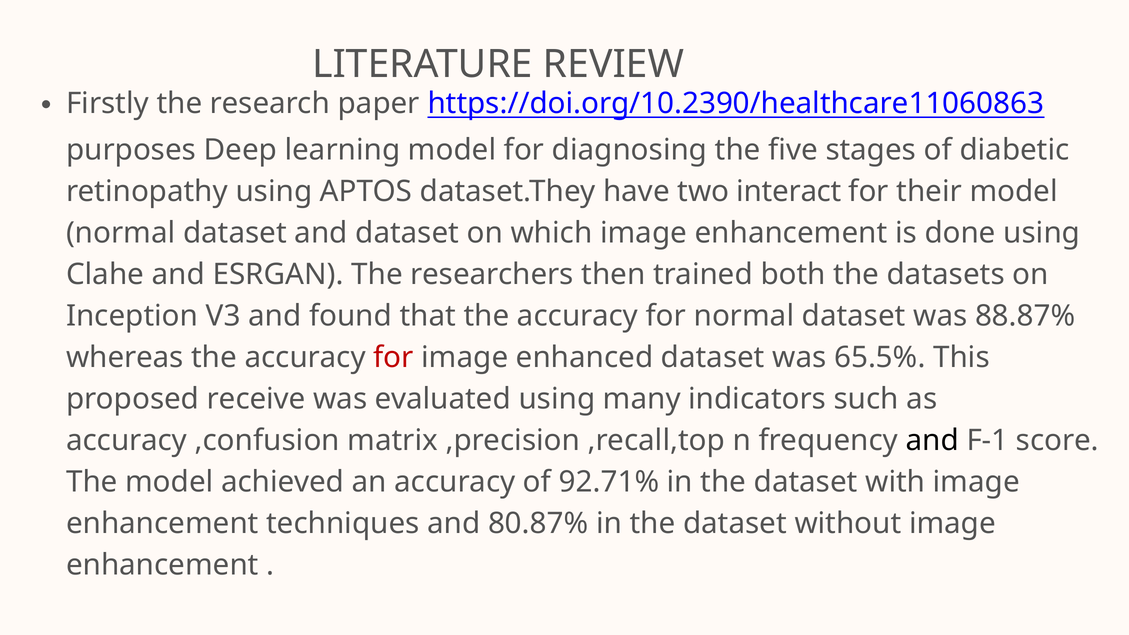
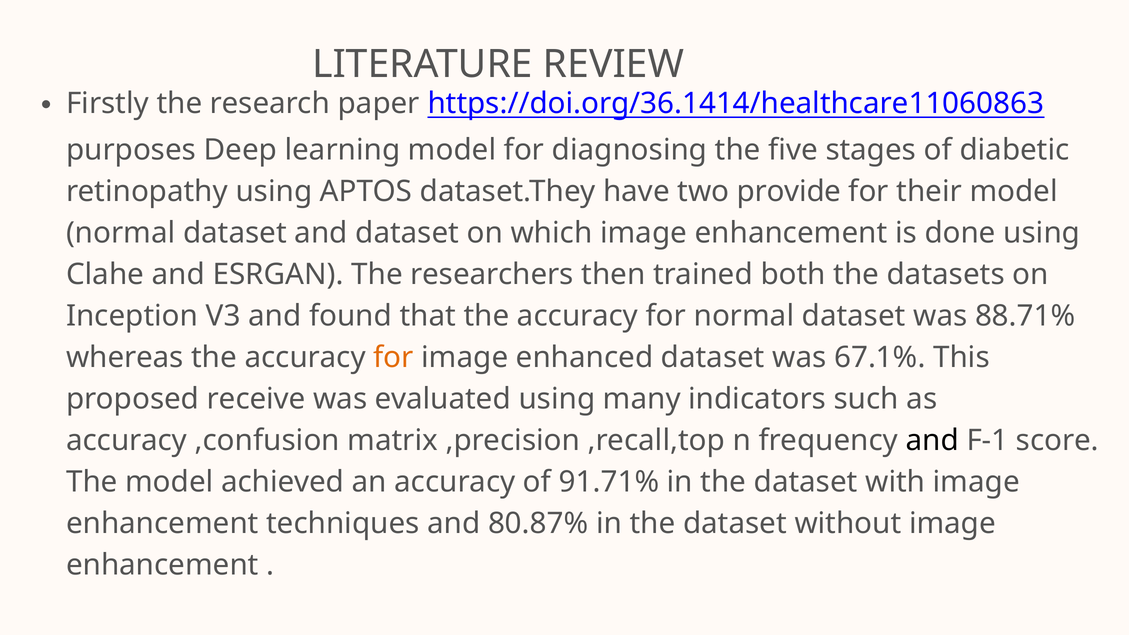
https://doi.org/10.2390/healthcare11060863: https://doi.org/10.2390/healthcare11060863 -> https://doi.org/36.1414/healthcare11060863
interact: interact -> provide
88.87%: 88.87% -> 88.71%
for at (393, 357) colour: red -> orange
65.5%: 65.5% -> 67.1%
92.71%: 92.71% -> 91.71%
